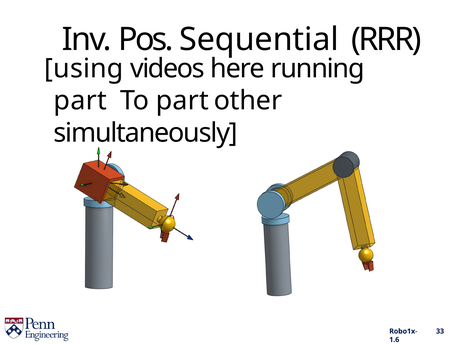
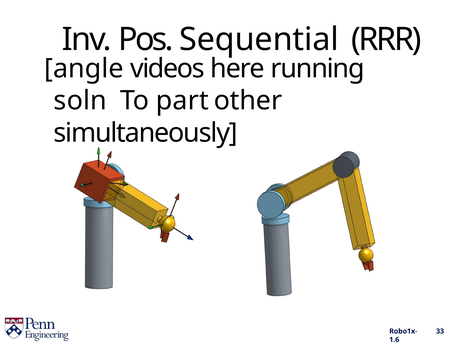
using: using -> angle
part at (80, 101): part -> soln
